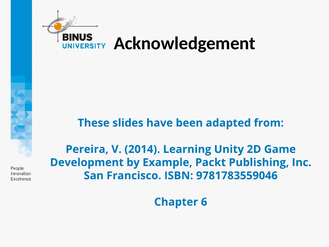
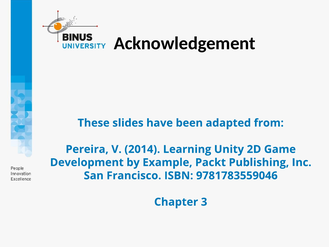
6: 6 -> 3
